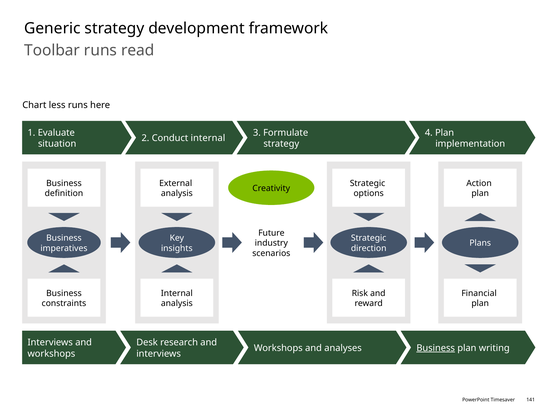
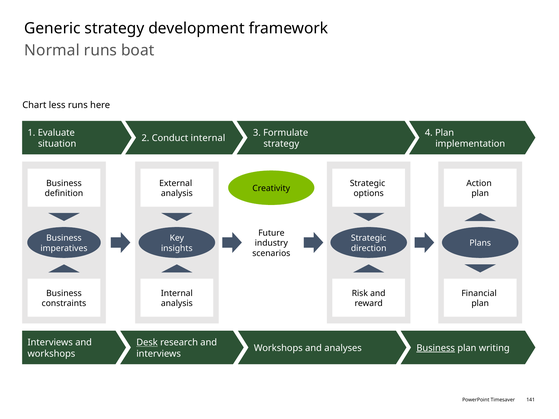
Toolbar: Toolbar -> Normal
read: read -> boat
Desk underline: none -> present
